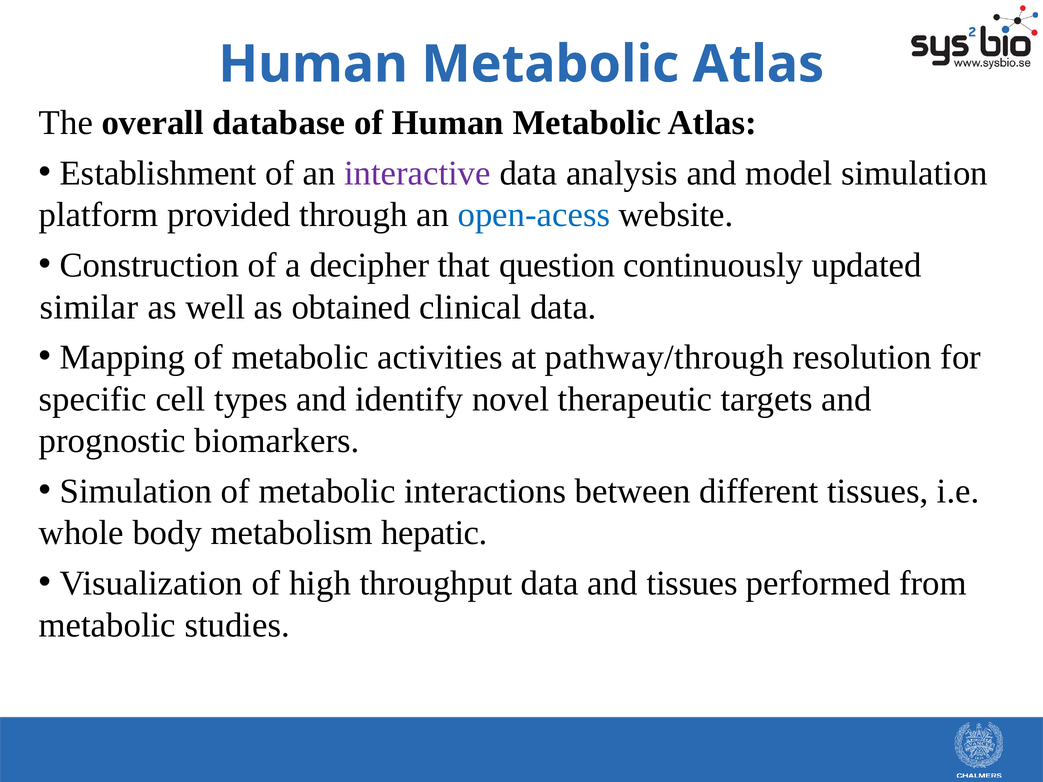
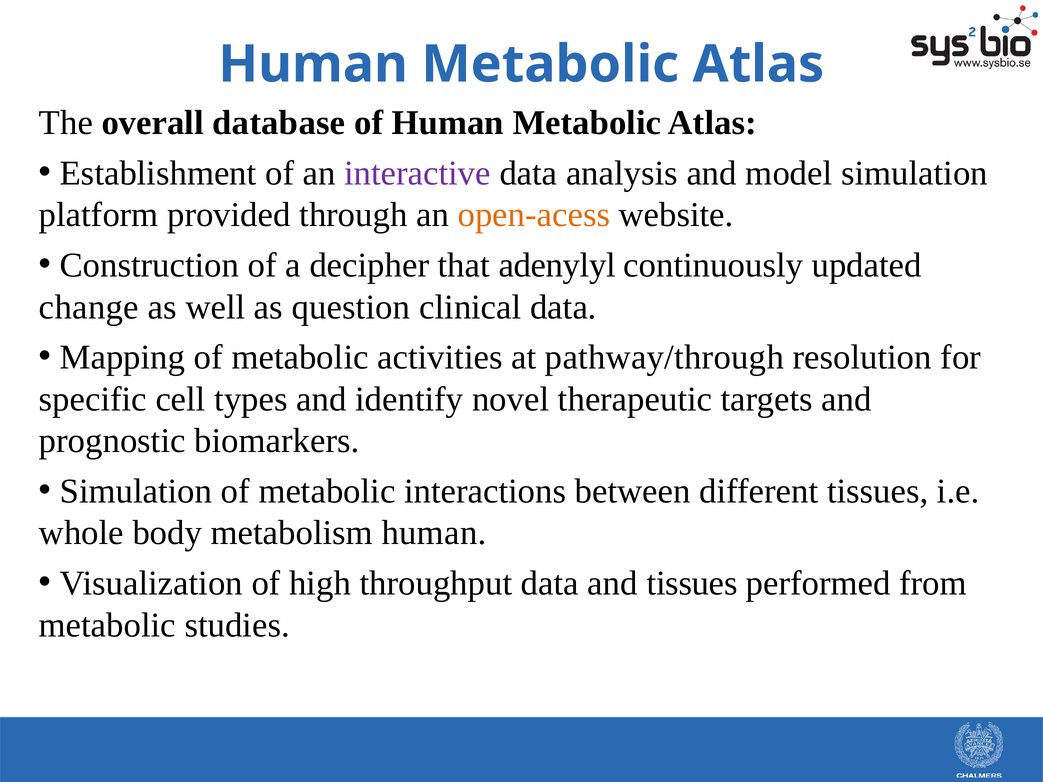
open-acess colour: blue -> orange
question: question -> adenylyl
similar: similar -> change
obtained: obtained -> question
metabolism hepatic: hepatic -> human
